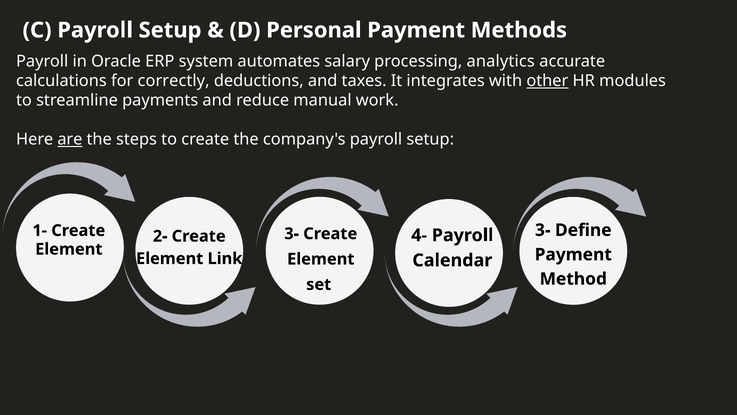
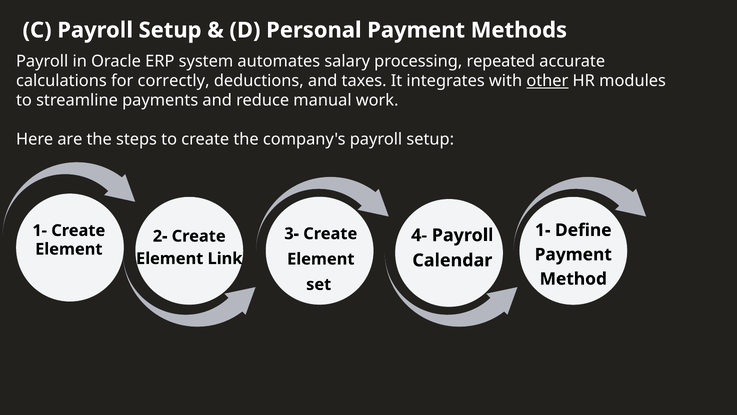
analytics: analytics -> repeated
are underline: present -> none
3- at (543, 230): 3- -> 1-
